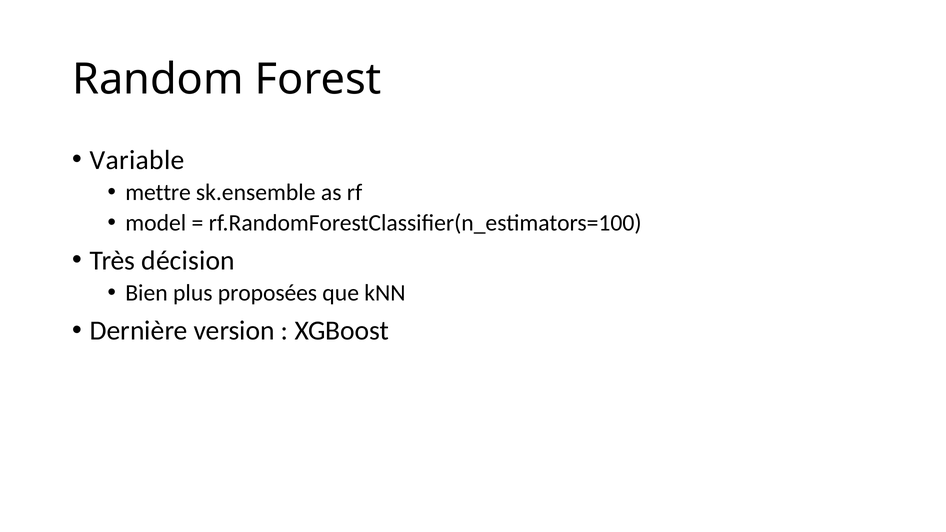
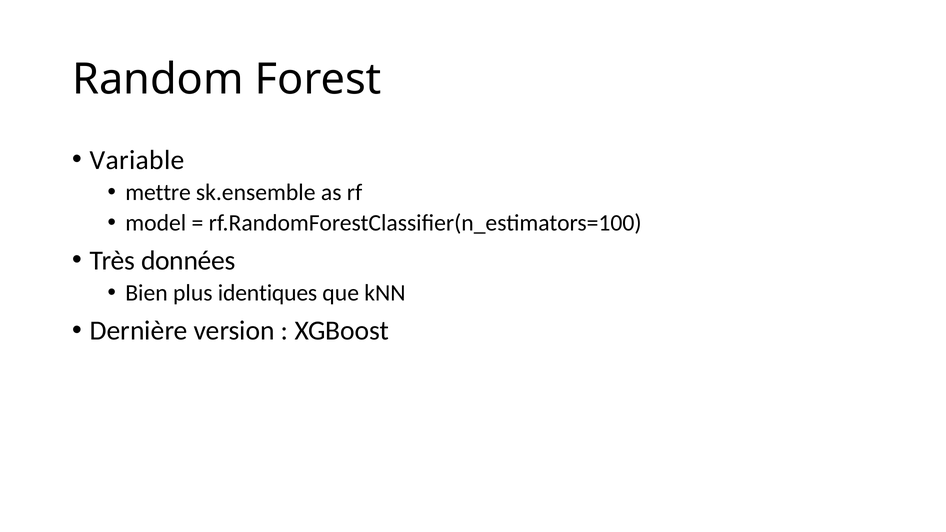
décision: décision -> données
proposées: proposées -> identiques
